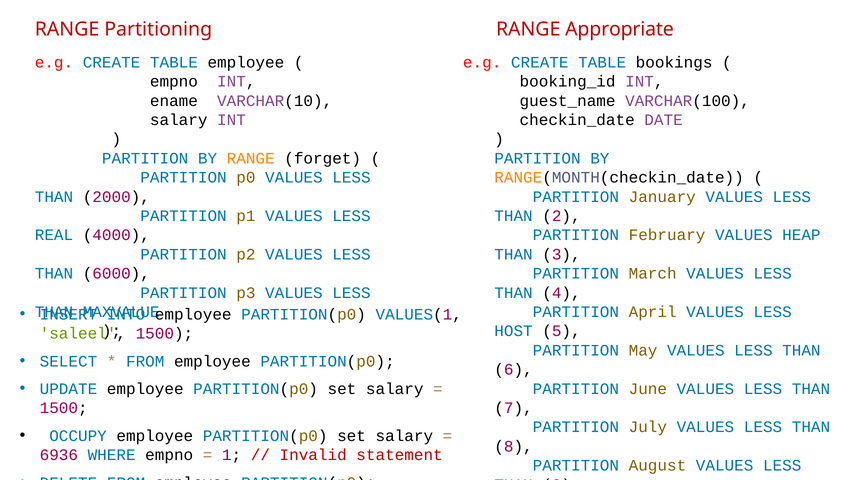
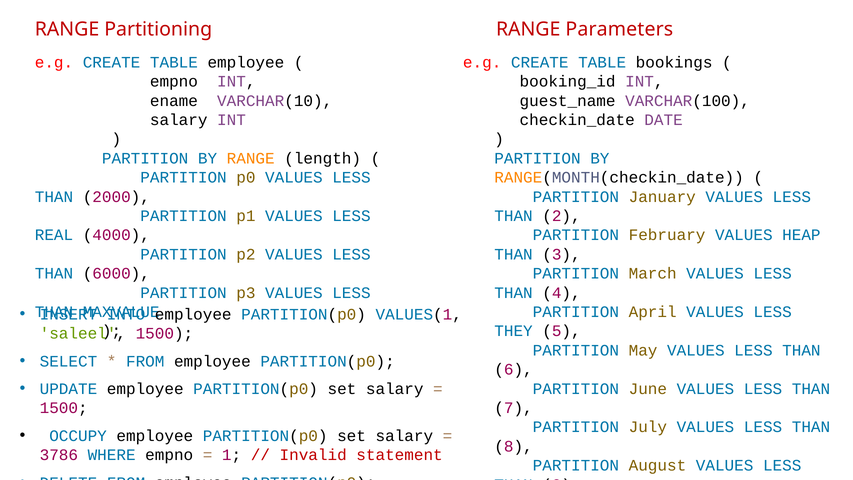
Appropriate: Appropriate -> Parameters
forget: forget -> length
HOST: HOST -> THEY
6936: 6936 -> 3786
